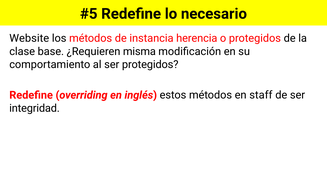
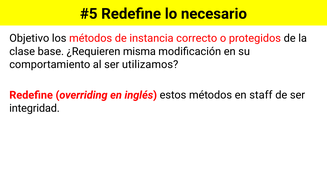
Website: Website -> Objetivo
herencia: herencia -> correcto
ser protegidos: protegidos -> utilizamos
